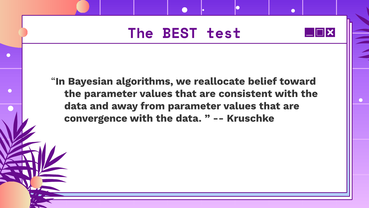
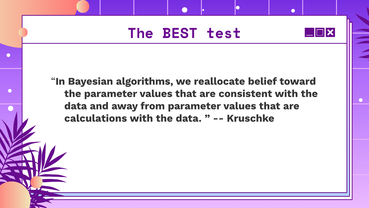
convergence: convergence -> calculations
